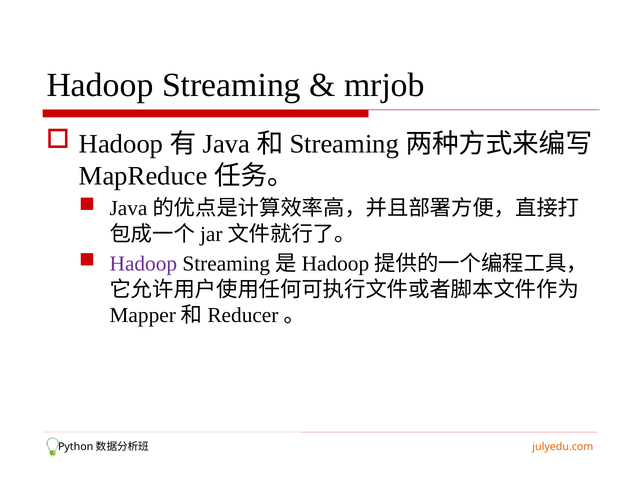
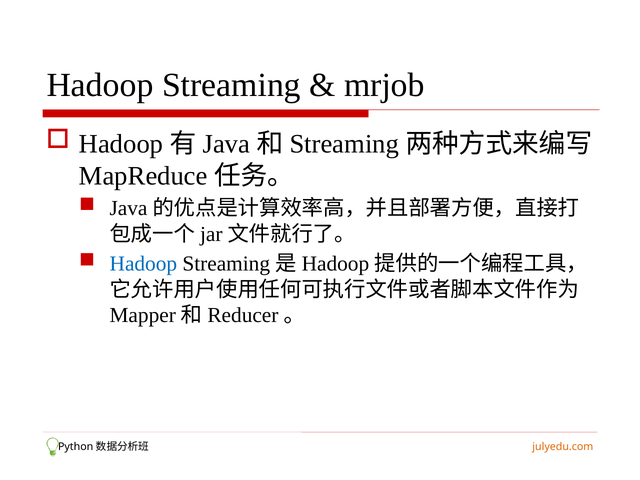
Hadoop at (143, 264) colour: purple -> blue
